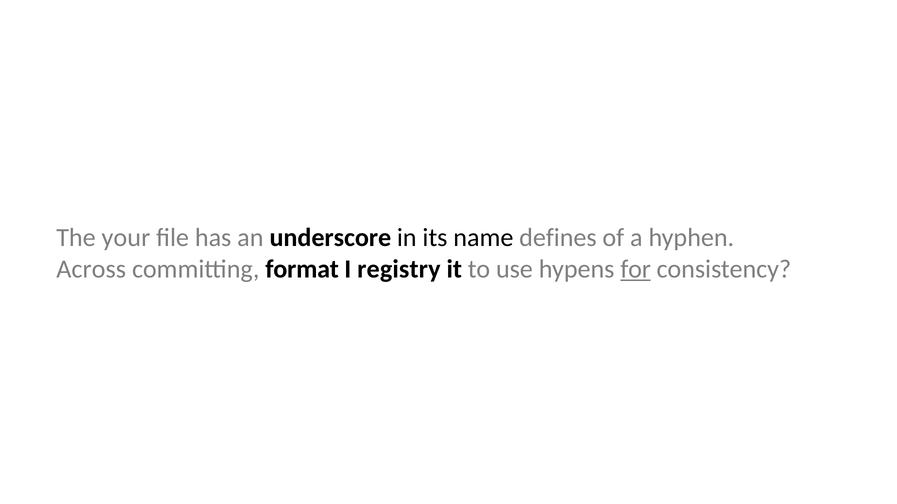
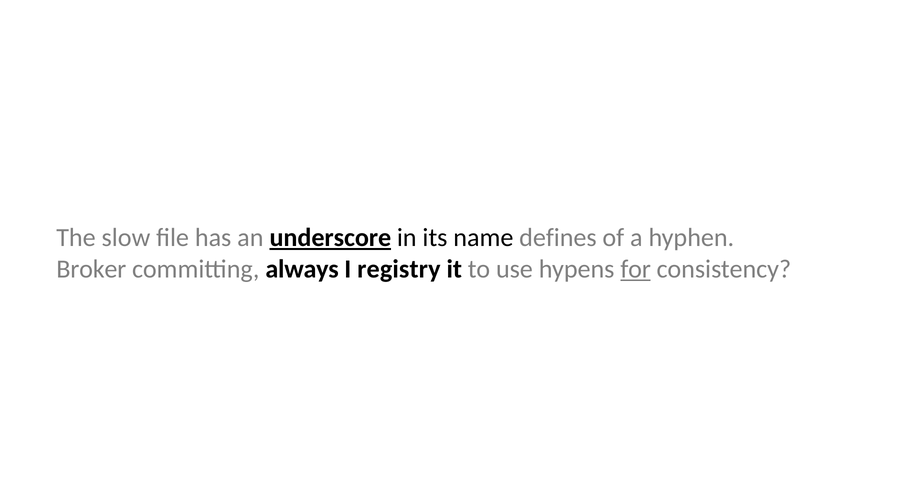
your: your -> slow
underscore underline: none -> present
Across: Across -> Broker
format: format -> always
